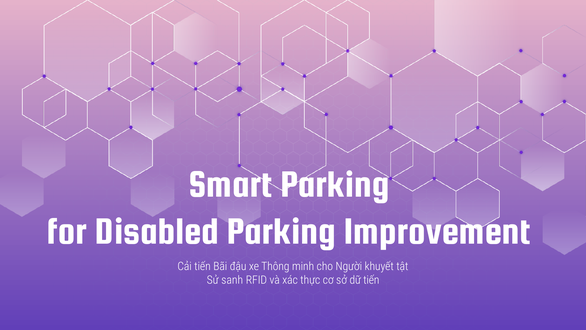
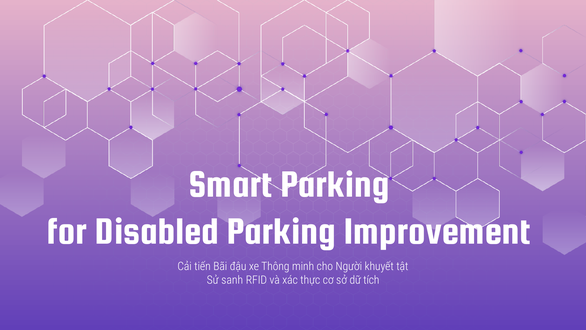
dữ tiến: tiến -> tích
